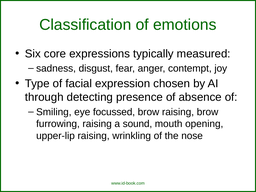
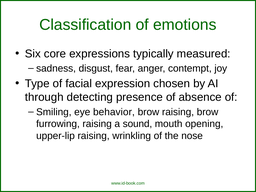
focussed: focussed -> behavior
